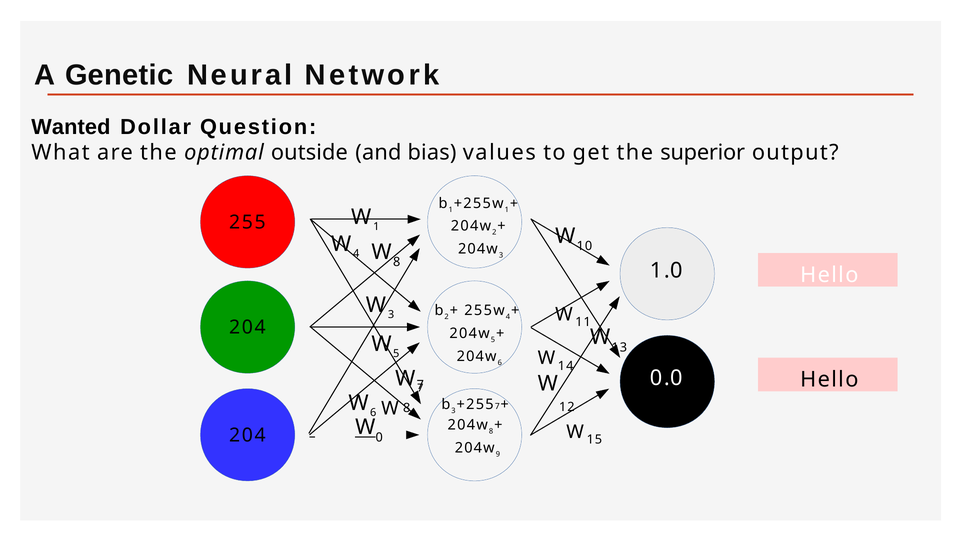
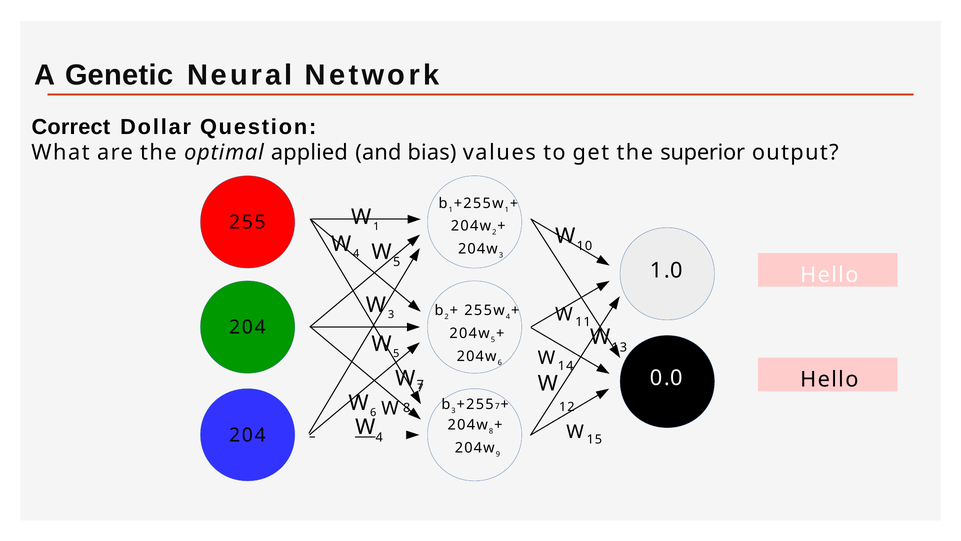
Wanted: Wanted -> Correct
outside: outside -> applied
8 at (397, 262): 8 -> 5
0 at (379, 437): 0 -> 4
